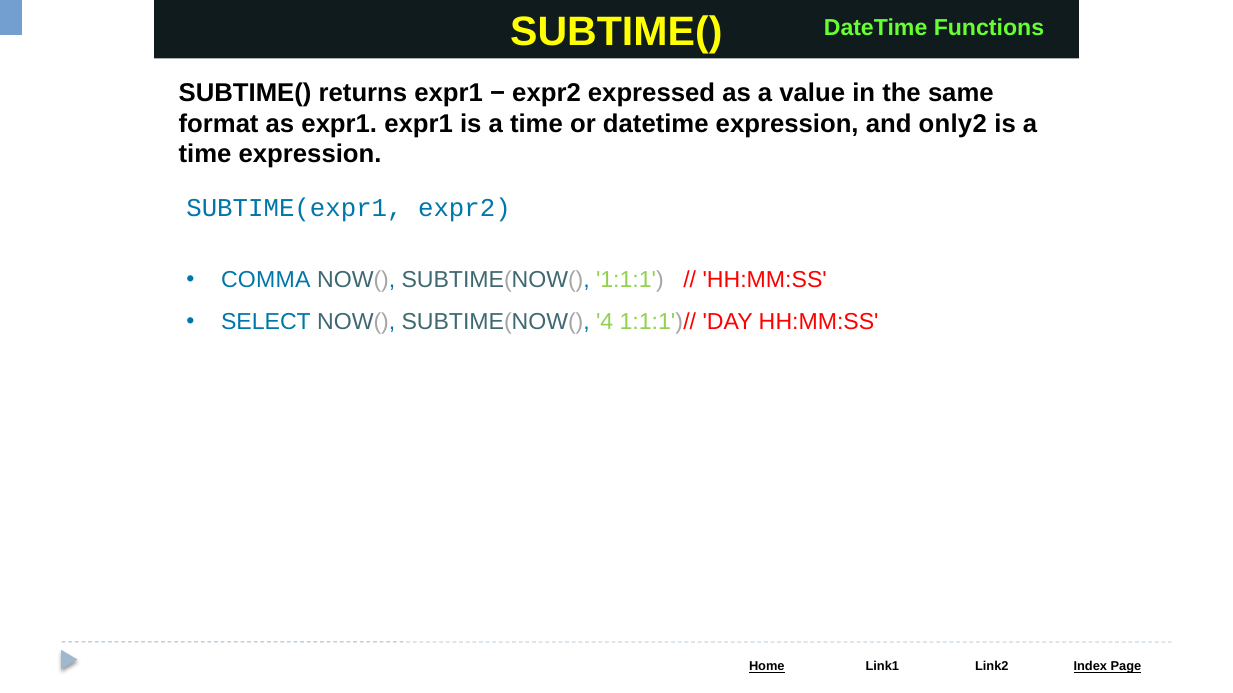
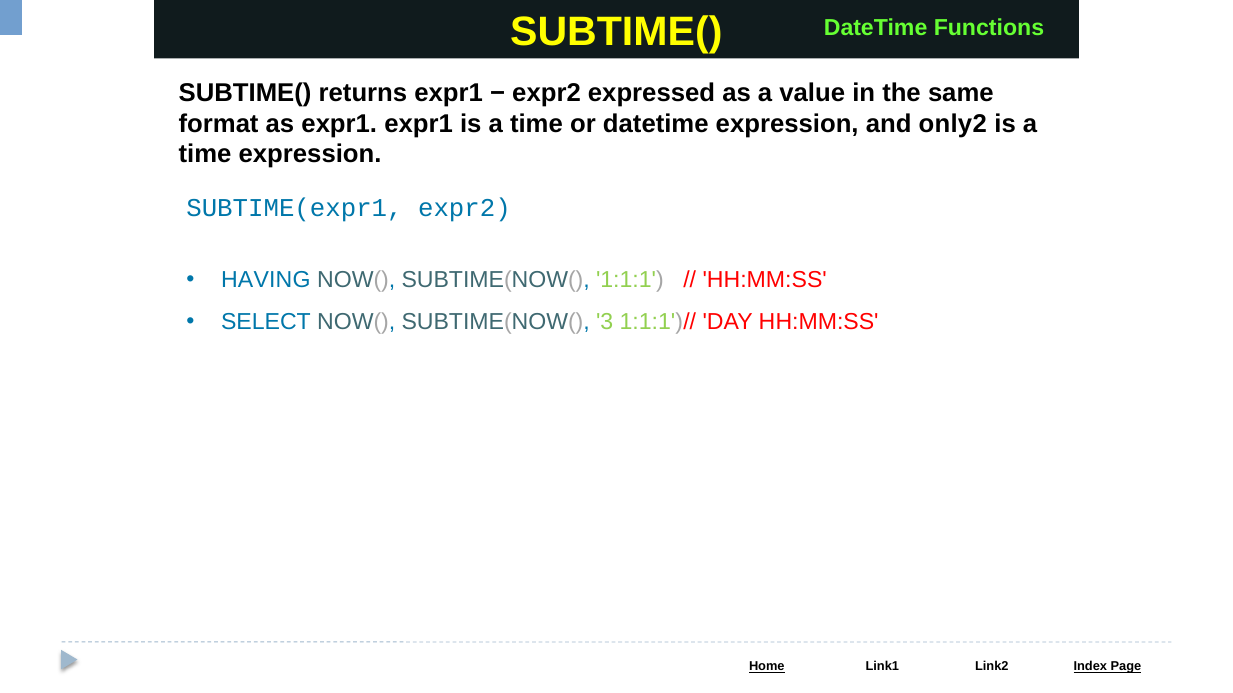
COMMA: COMMA -> HAVING
4: 4 -> 3
